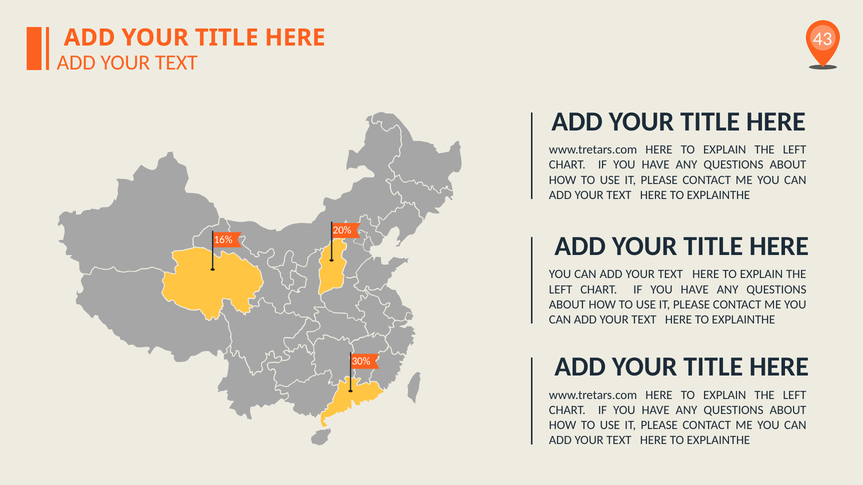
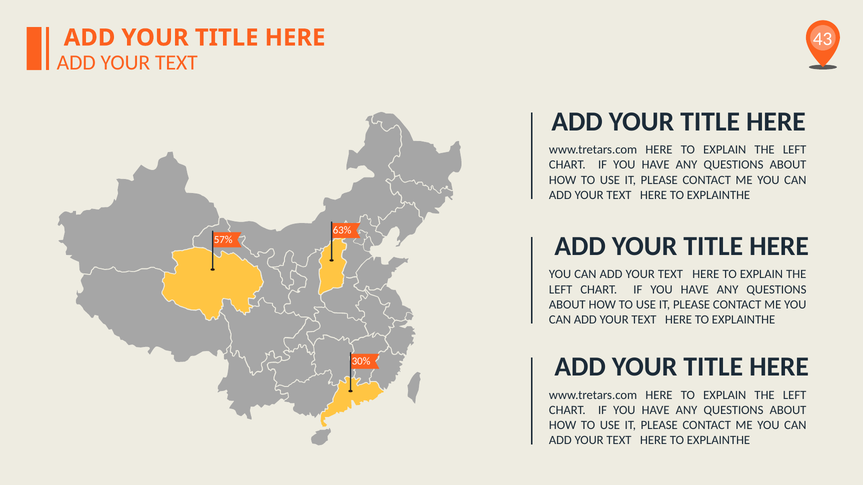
20%: 20% -> 63%
16%: 16% -> 57%
